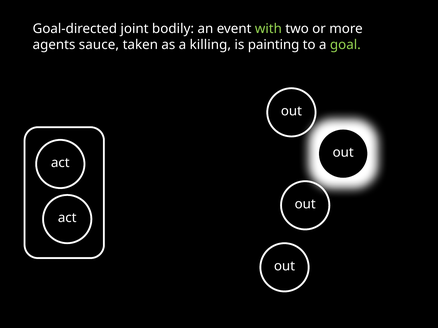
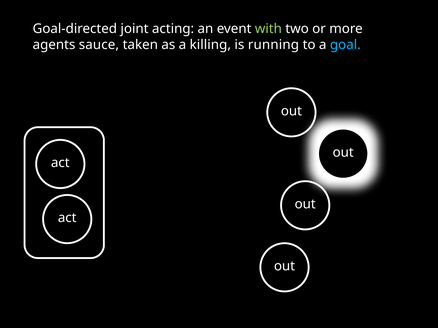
bodily: bodily -> acting
painting: painting -> running
goal colour: light green -> light blue
